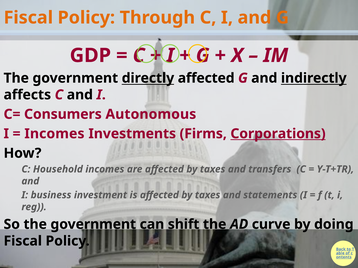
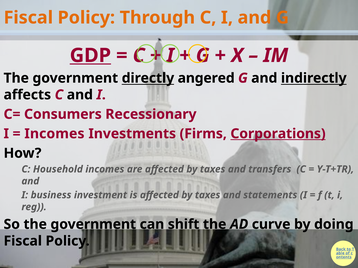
GDP underline: none -> present
directly affected: affected -> angered
Autonomous: Autonomous -> Recessionary
